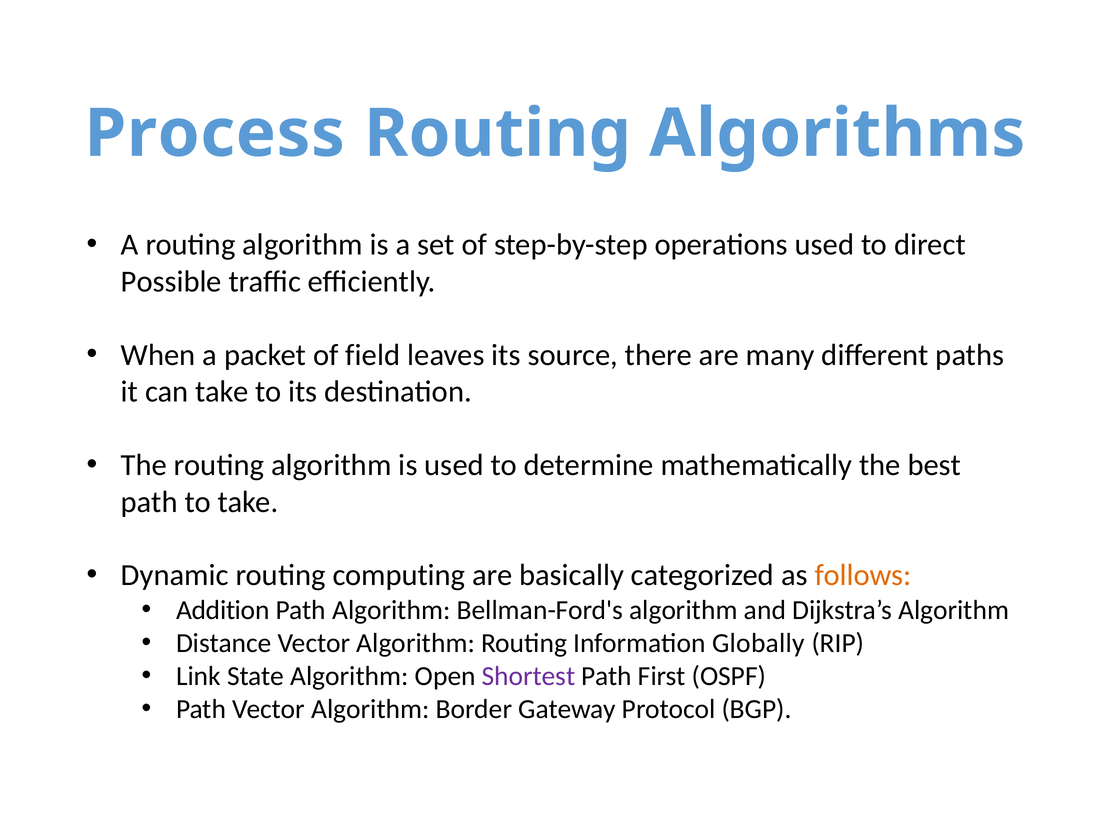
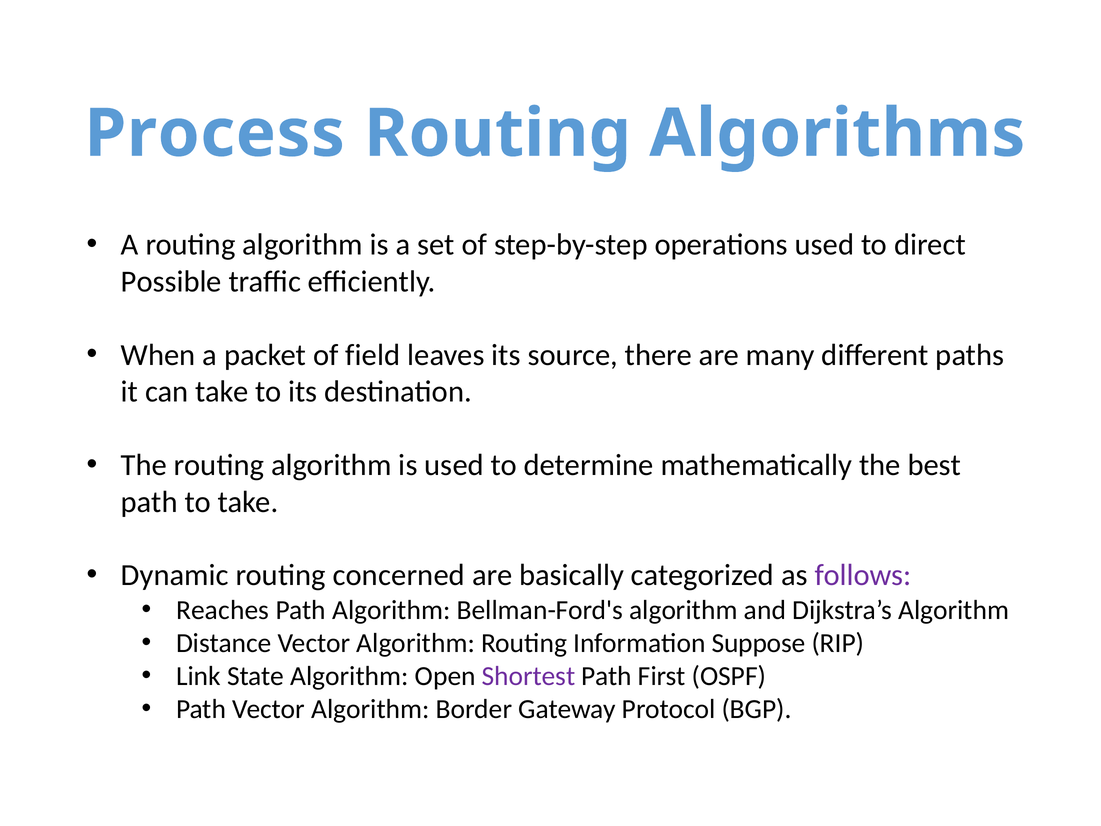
computing: computing -> concerned
follows colour: orange -> purple
Addition: Addition -> Reaches
Globally: Globally -> Suppose
